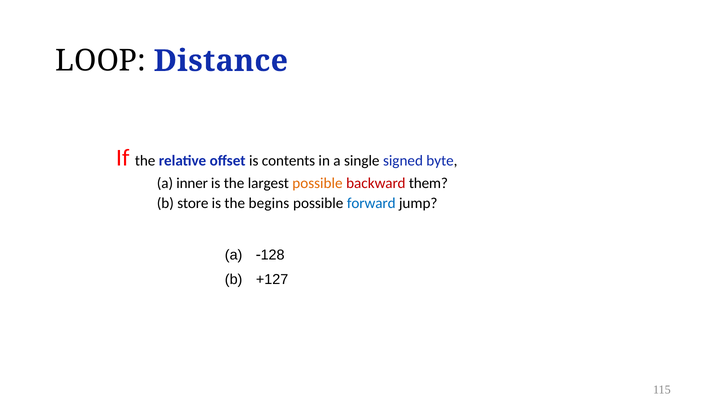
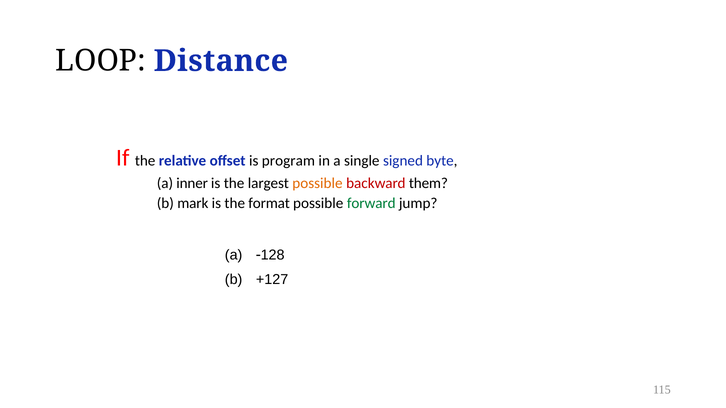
contents: contents -> program
store: store -> mark
begins: begins -> format
forward colour: blue -> green
